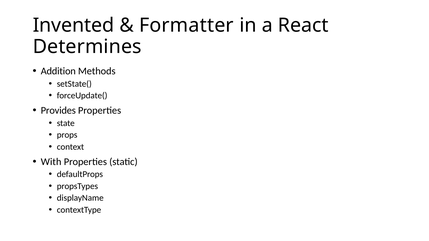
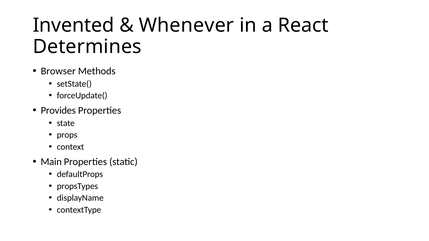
Formatter: Formatter -> Whenever
Addition: Addition -> Browser
With: With -> Main
